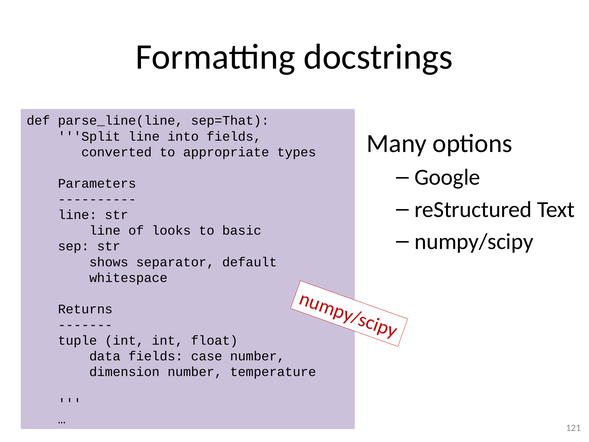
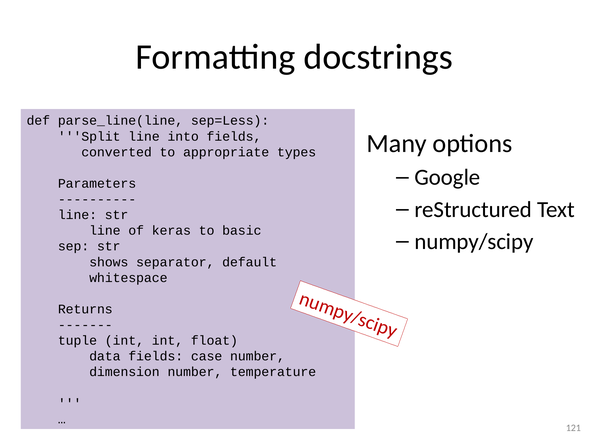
sep=That: sep=That -> sep=Less
looks: looks -> keras
